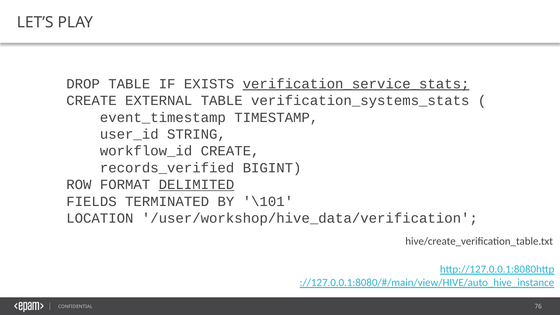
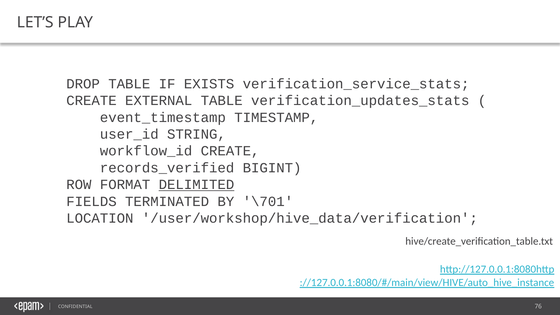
verification_service_stats underline: present -> none
verification_systems_stats: verification_systems_stats -> verification_updates_stats
\101: \101 -> \701
